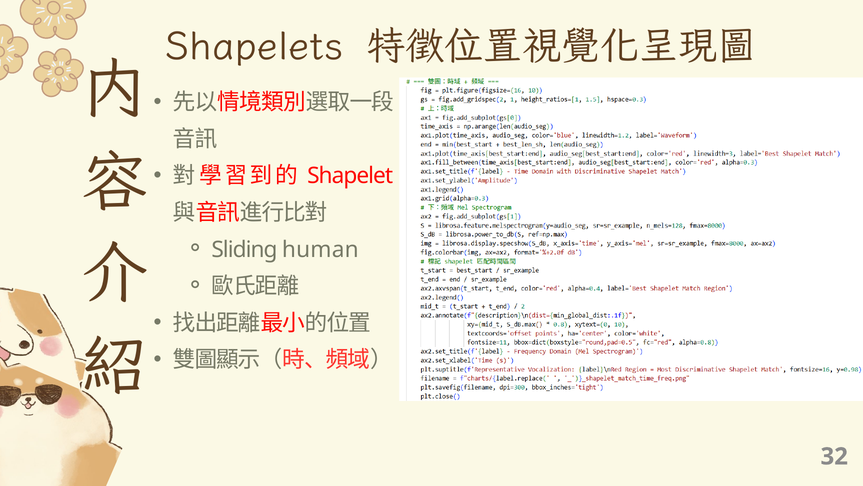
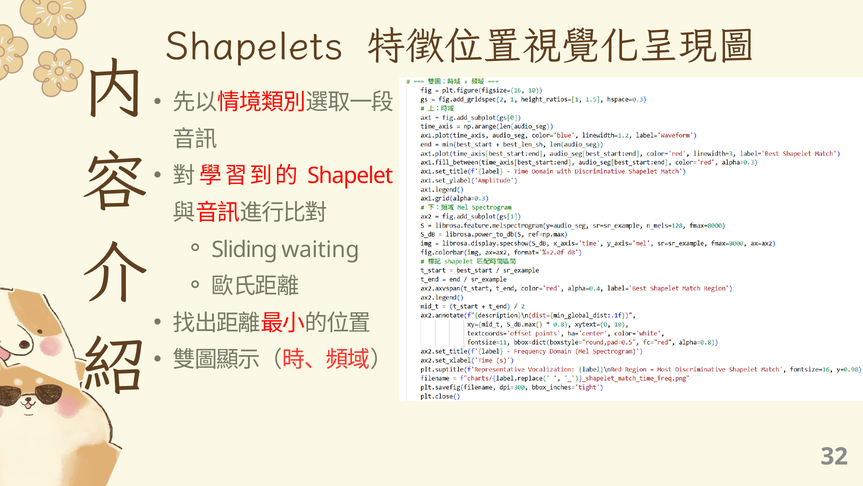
human: human -> waiting
